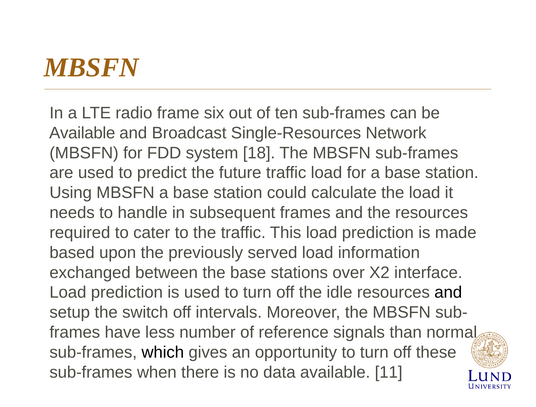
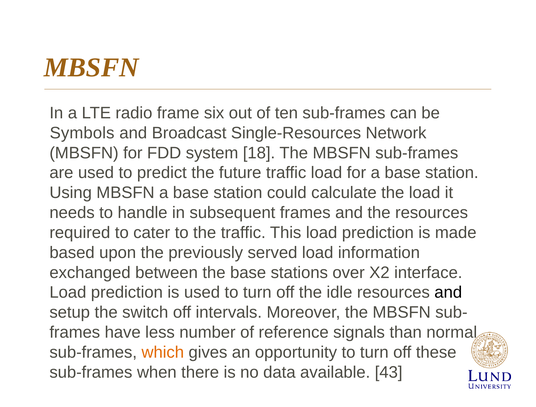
Available at (82, 133): Available -> Symbols
which colour: black -> orange
11: 11 -> 43
